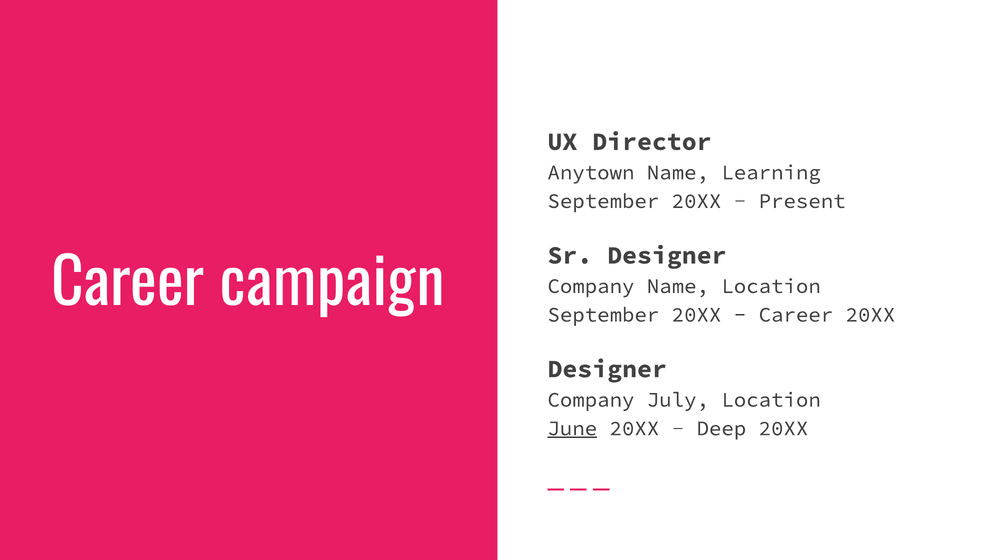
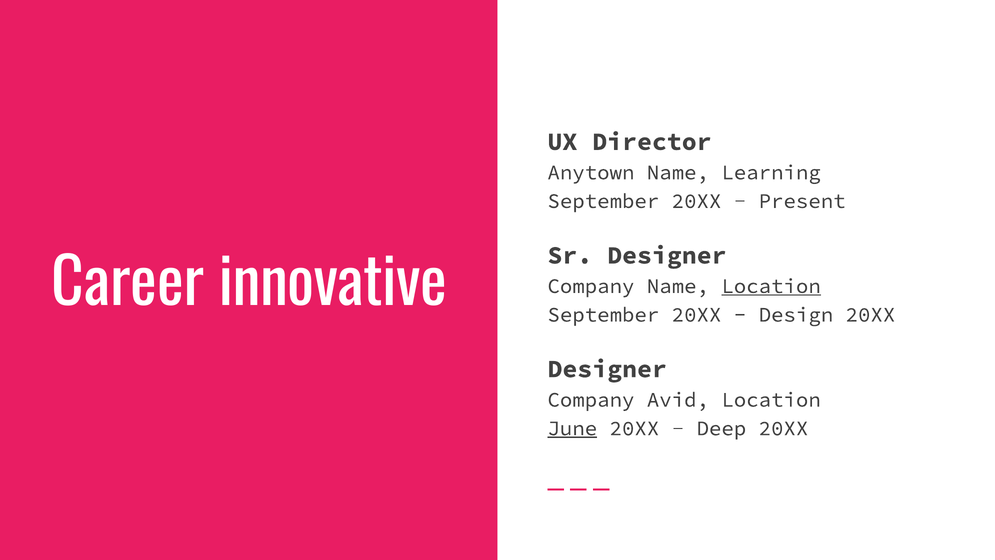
campaign: campaign -> innovative
Location at (771, 286) underline: none -> present
Career at (796, 315): Career -> Design
July: July -> Avid
